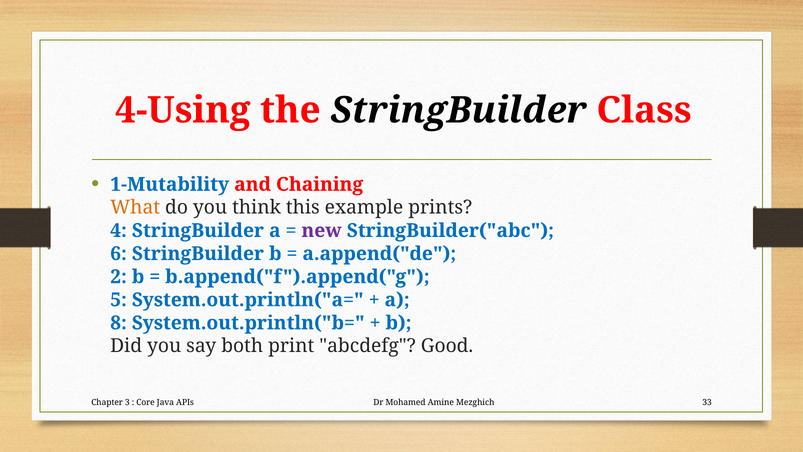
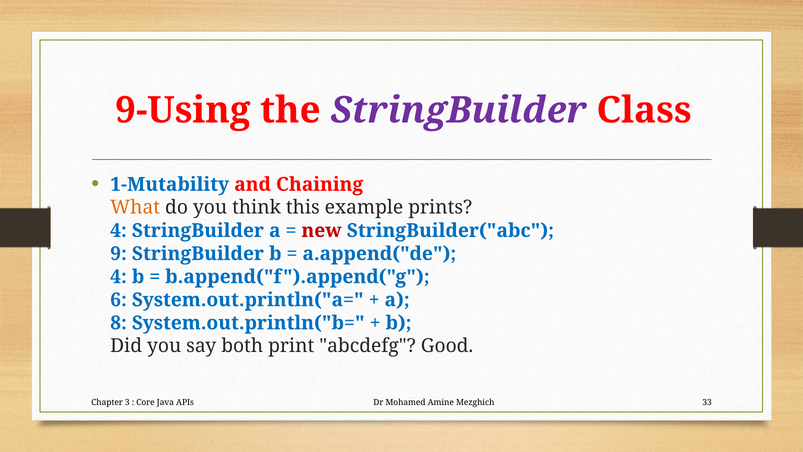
4-Using: 4-Using -> 9-Using
StringBuilder at (459, 110) colour: black -> purple
new colour: purple -> red
6: 6 -> 9
2 at (119, 277): 2 -> 4
5: 5 -> 6
